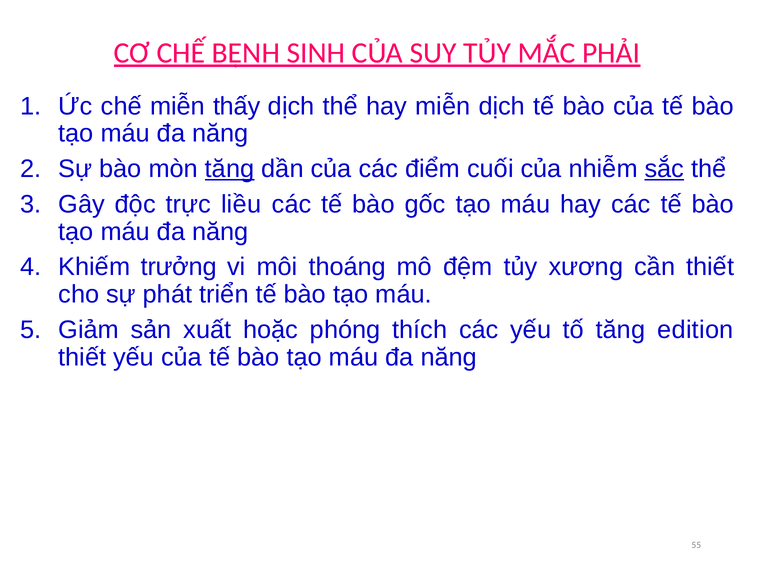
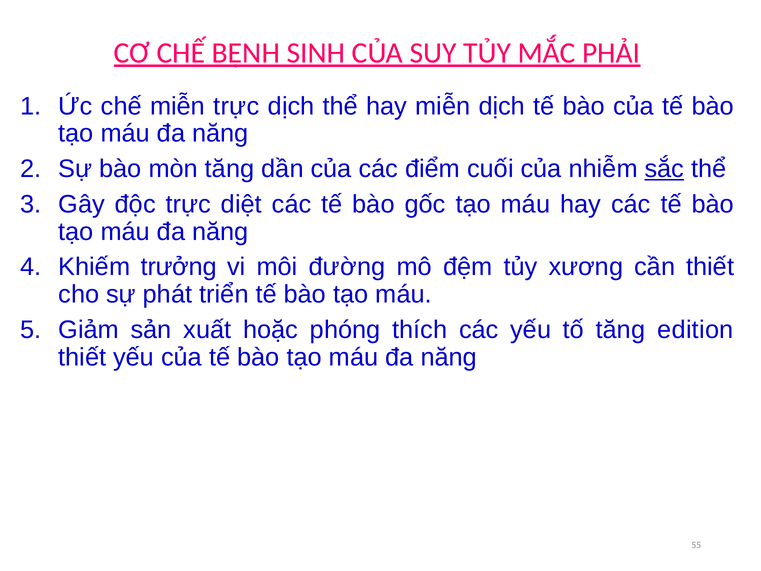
miễn thấy: thấy -> trực
tăng at (230, 169) underline: present -> none
liều: liều -> diệt
thoáng: thoáng -> đường
